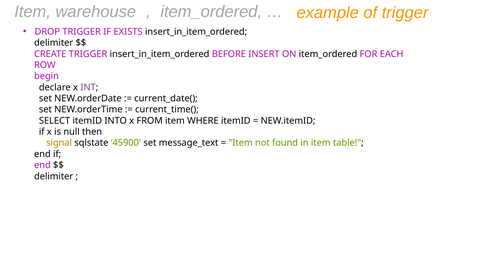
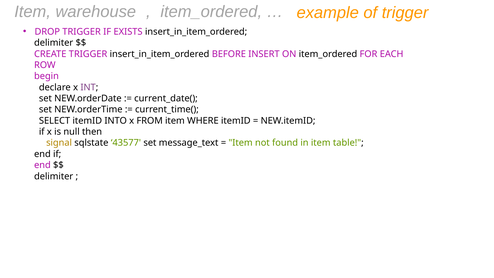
45900: 45900 -> 43577
